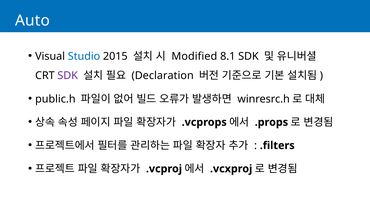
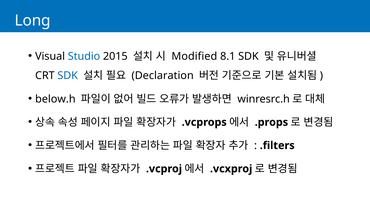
Auto: Auto -> Long
SDK at (68, 76) colour: purple -> blue
public.h: public.h -> below.h
